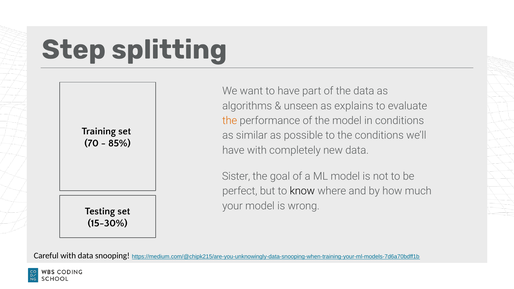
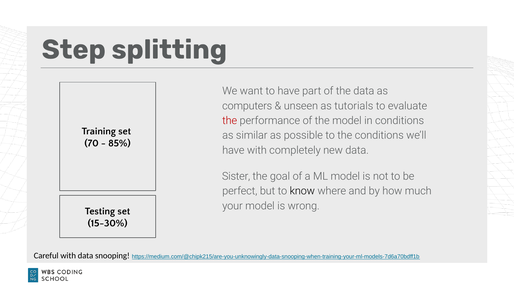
algorithms: algorithms -> computers
explains: explains -> tutorials
the at (230, 121) colour: orange -> red
